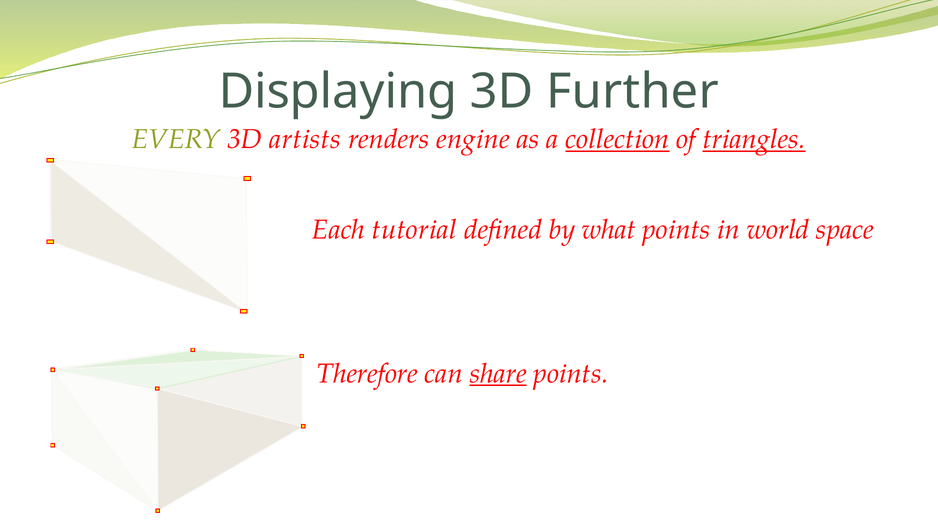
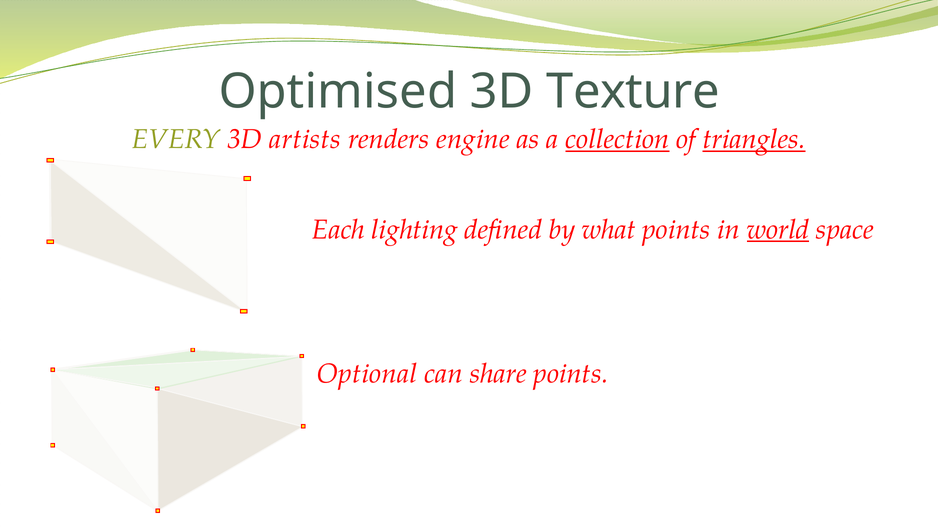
Displaying: Displaying -> Optimised
Further: Further -> Texture
tutorial: tutorial -> lighting
world underline: none -> present
Therefore: Therefore -> Optional
share underline: present -> none
